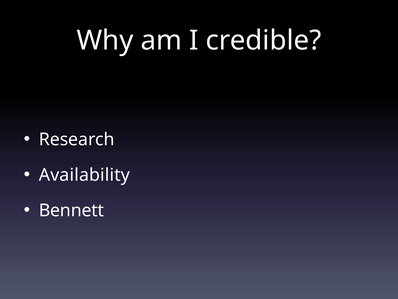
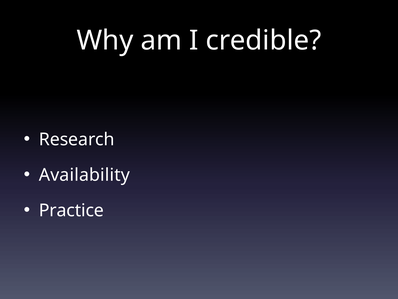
Bennett: Bennett -> Practice
